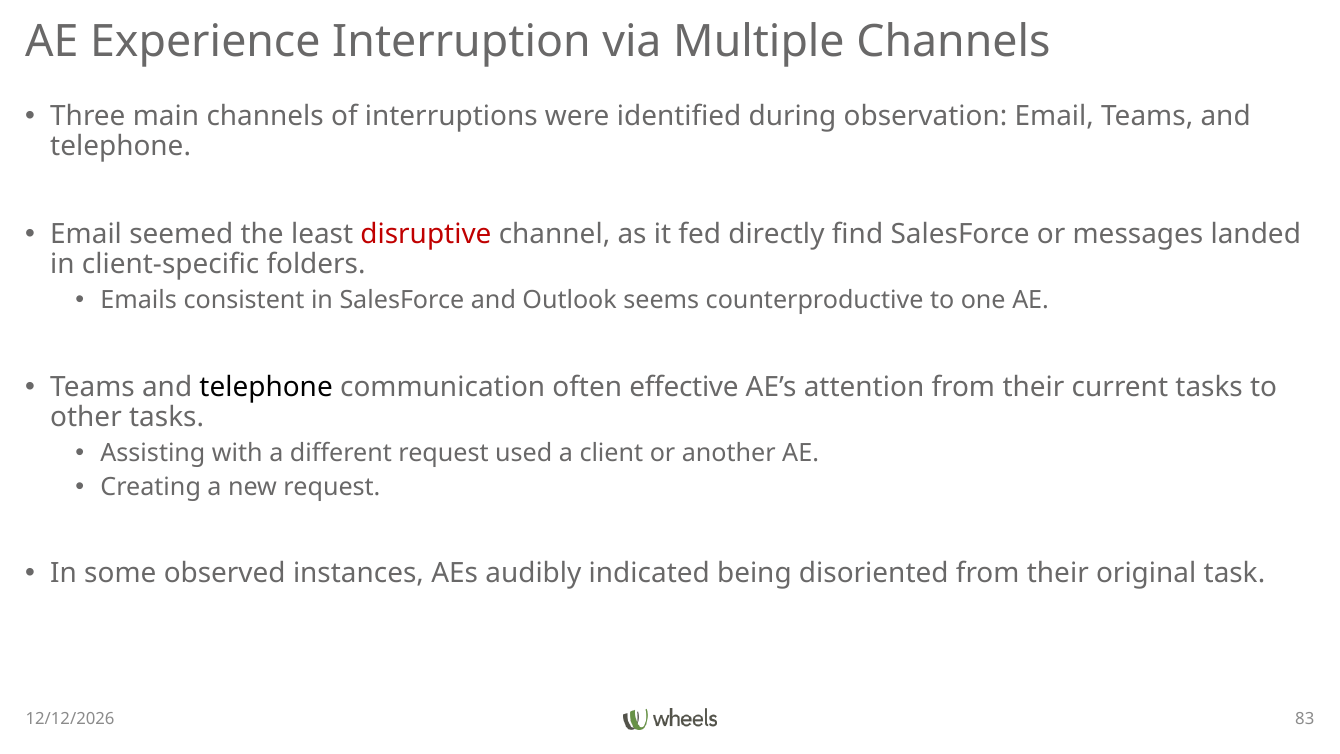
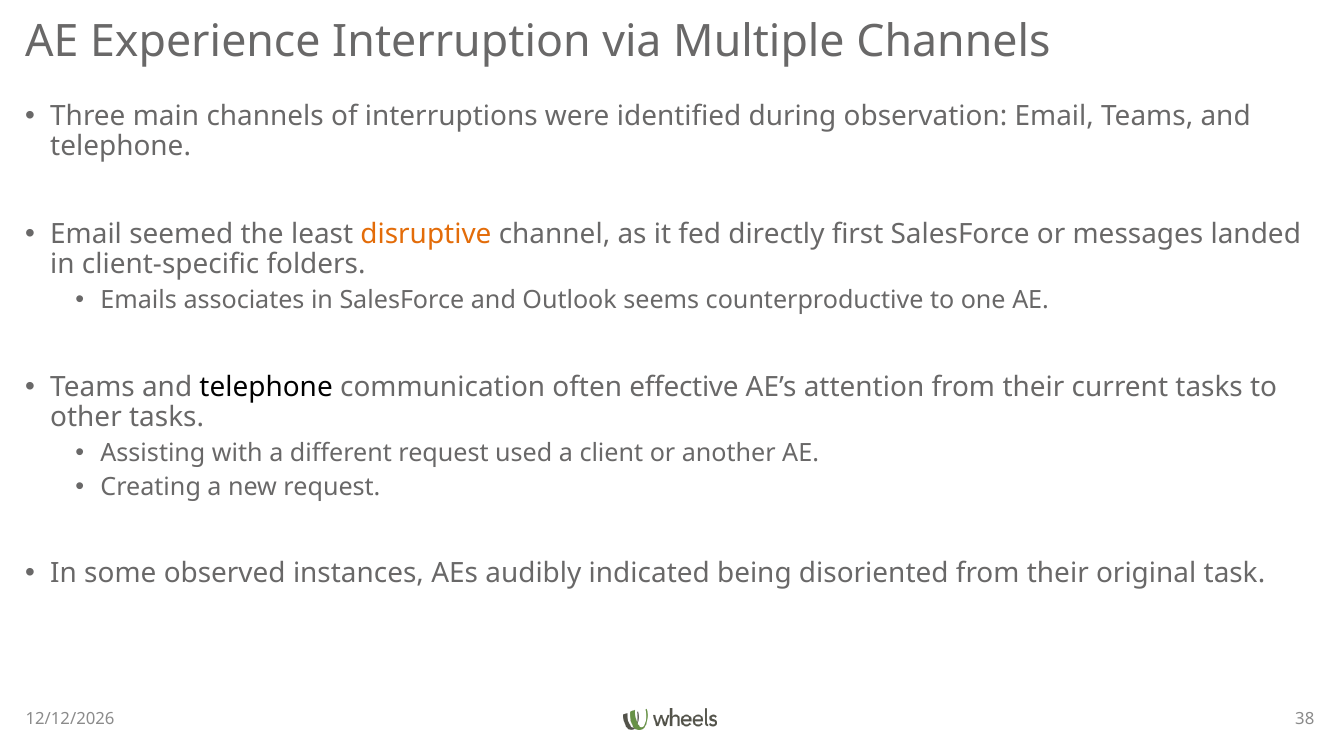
disruptive colour: red -> orange
find: find -> first
consistent: consistent -> associates
83: 83 -> 38
